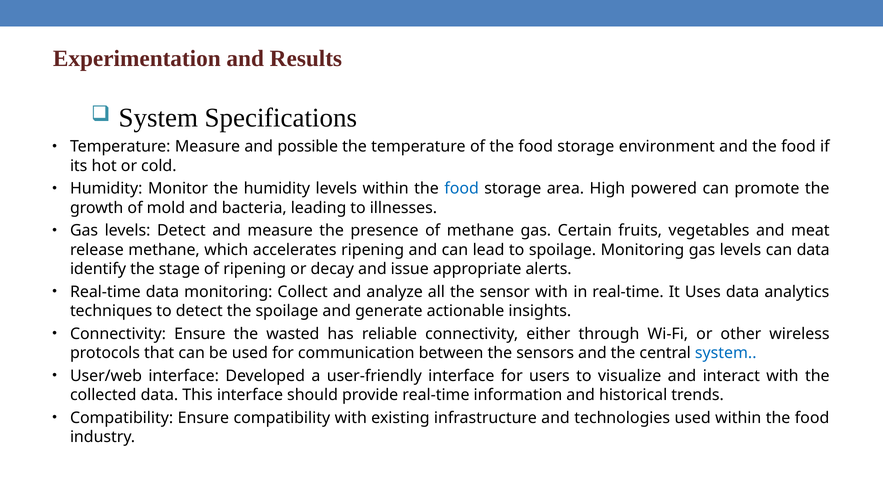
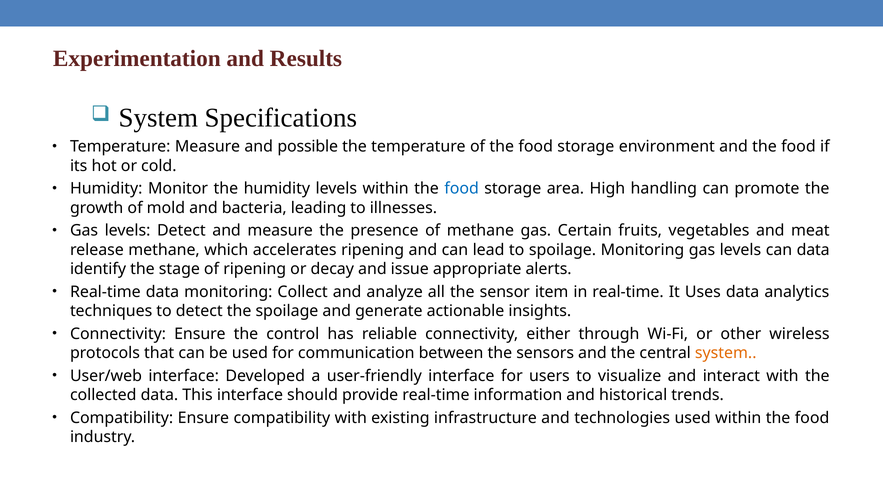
powered: powered -> handling
sensor with: with -> item
wasted: wasted -> control
system at (726, 353) colour: blue -> orange
